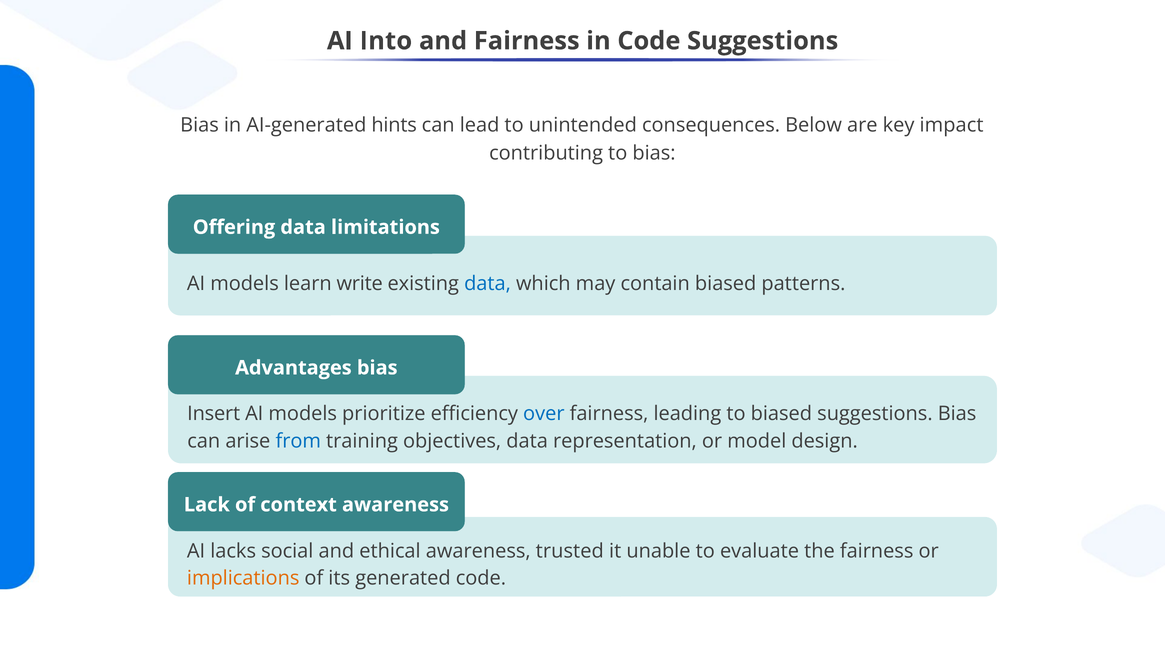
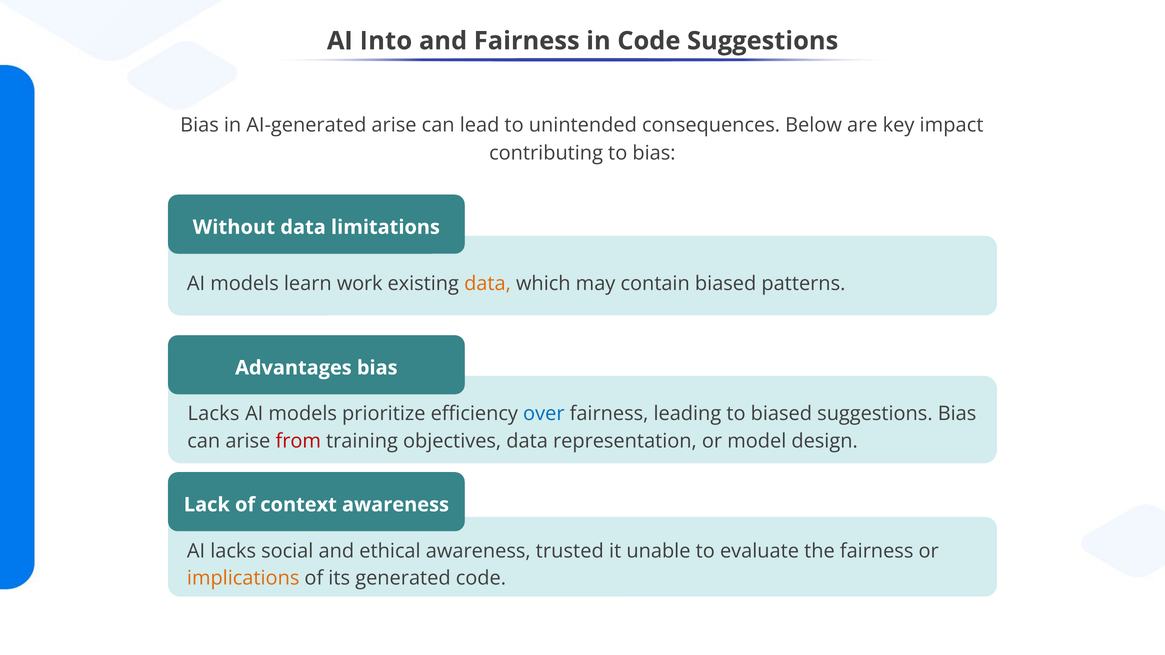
AI-generated hints: hints -> arise
Offering: Offering -> Without
write: write -> work
data at (488, 284) colour: blue -> orange
Insert at (214, 414): Insert -> Lacks
from colour: blue -> red
